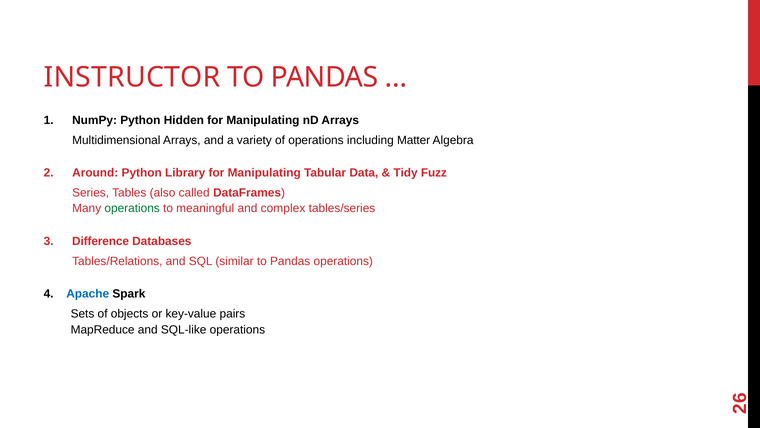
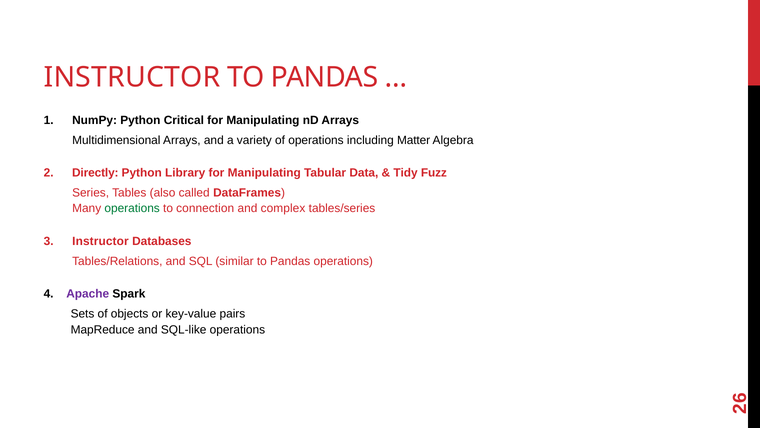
Hidden: Hidden -> Critical
Around: Around -> Directly
meaningful: meaningful -> connection
Difference at (101, 241): Difference -> Instructor
Apache colour: blue -> purple
